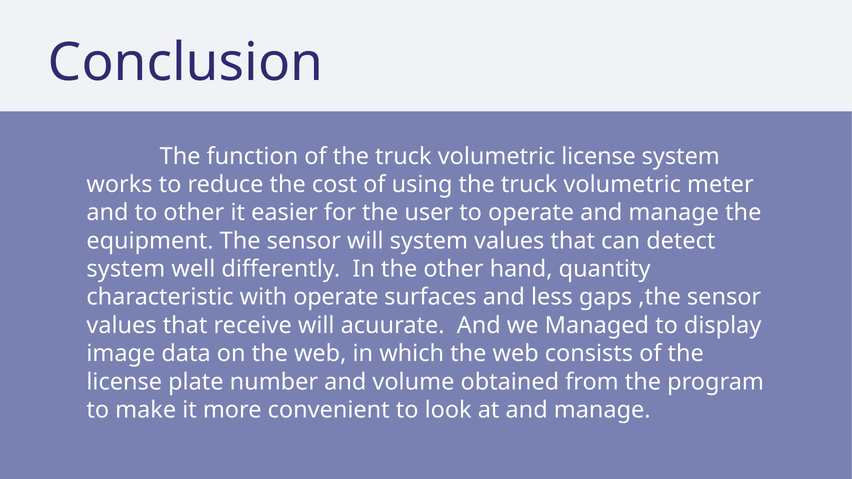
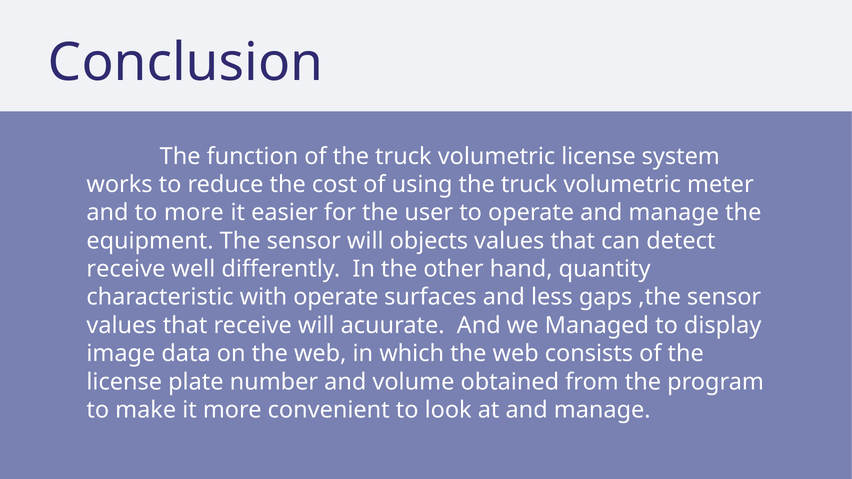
to other: other -> more
will system: system -> objects
system at (126, 269): system -> receive
